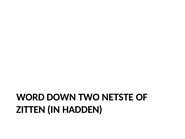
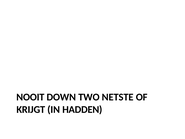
WORD: WORD -> NOOIT
ZITTEN: ZITTEN -> KRIJGT
